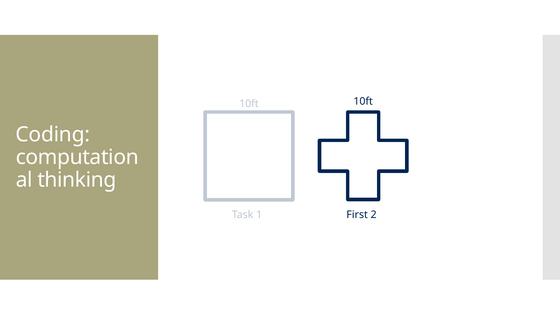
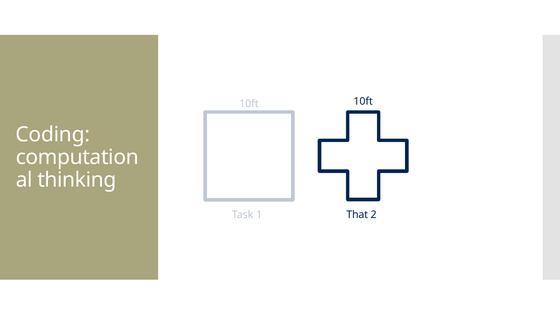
First: First -> That
